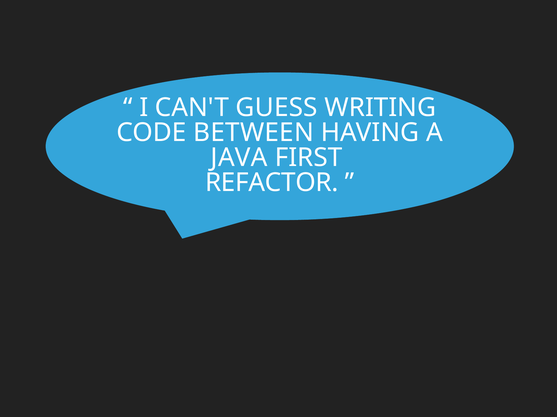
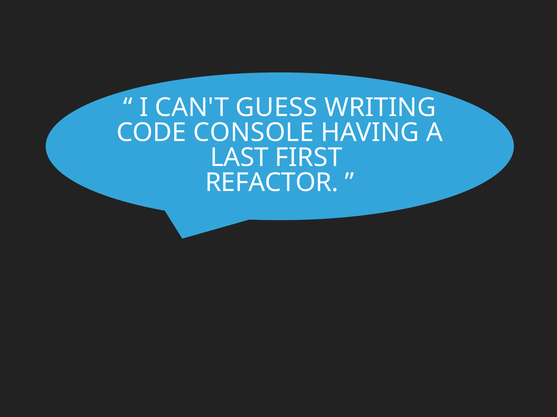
BETWEEN: BETWEEN -> CONSOLE
JAVA: JAVA -> LAST
